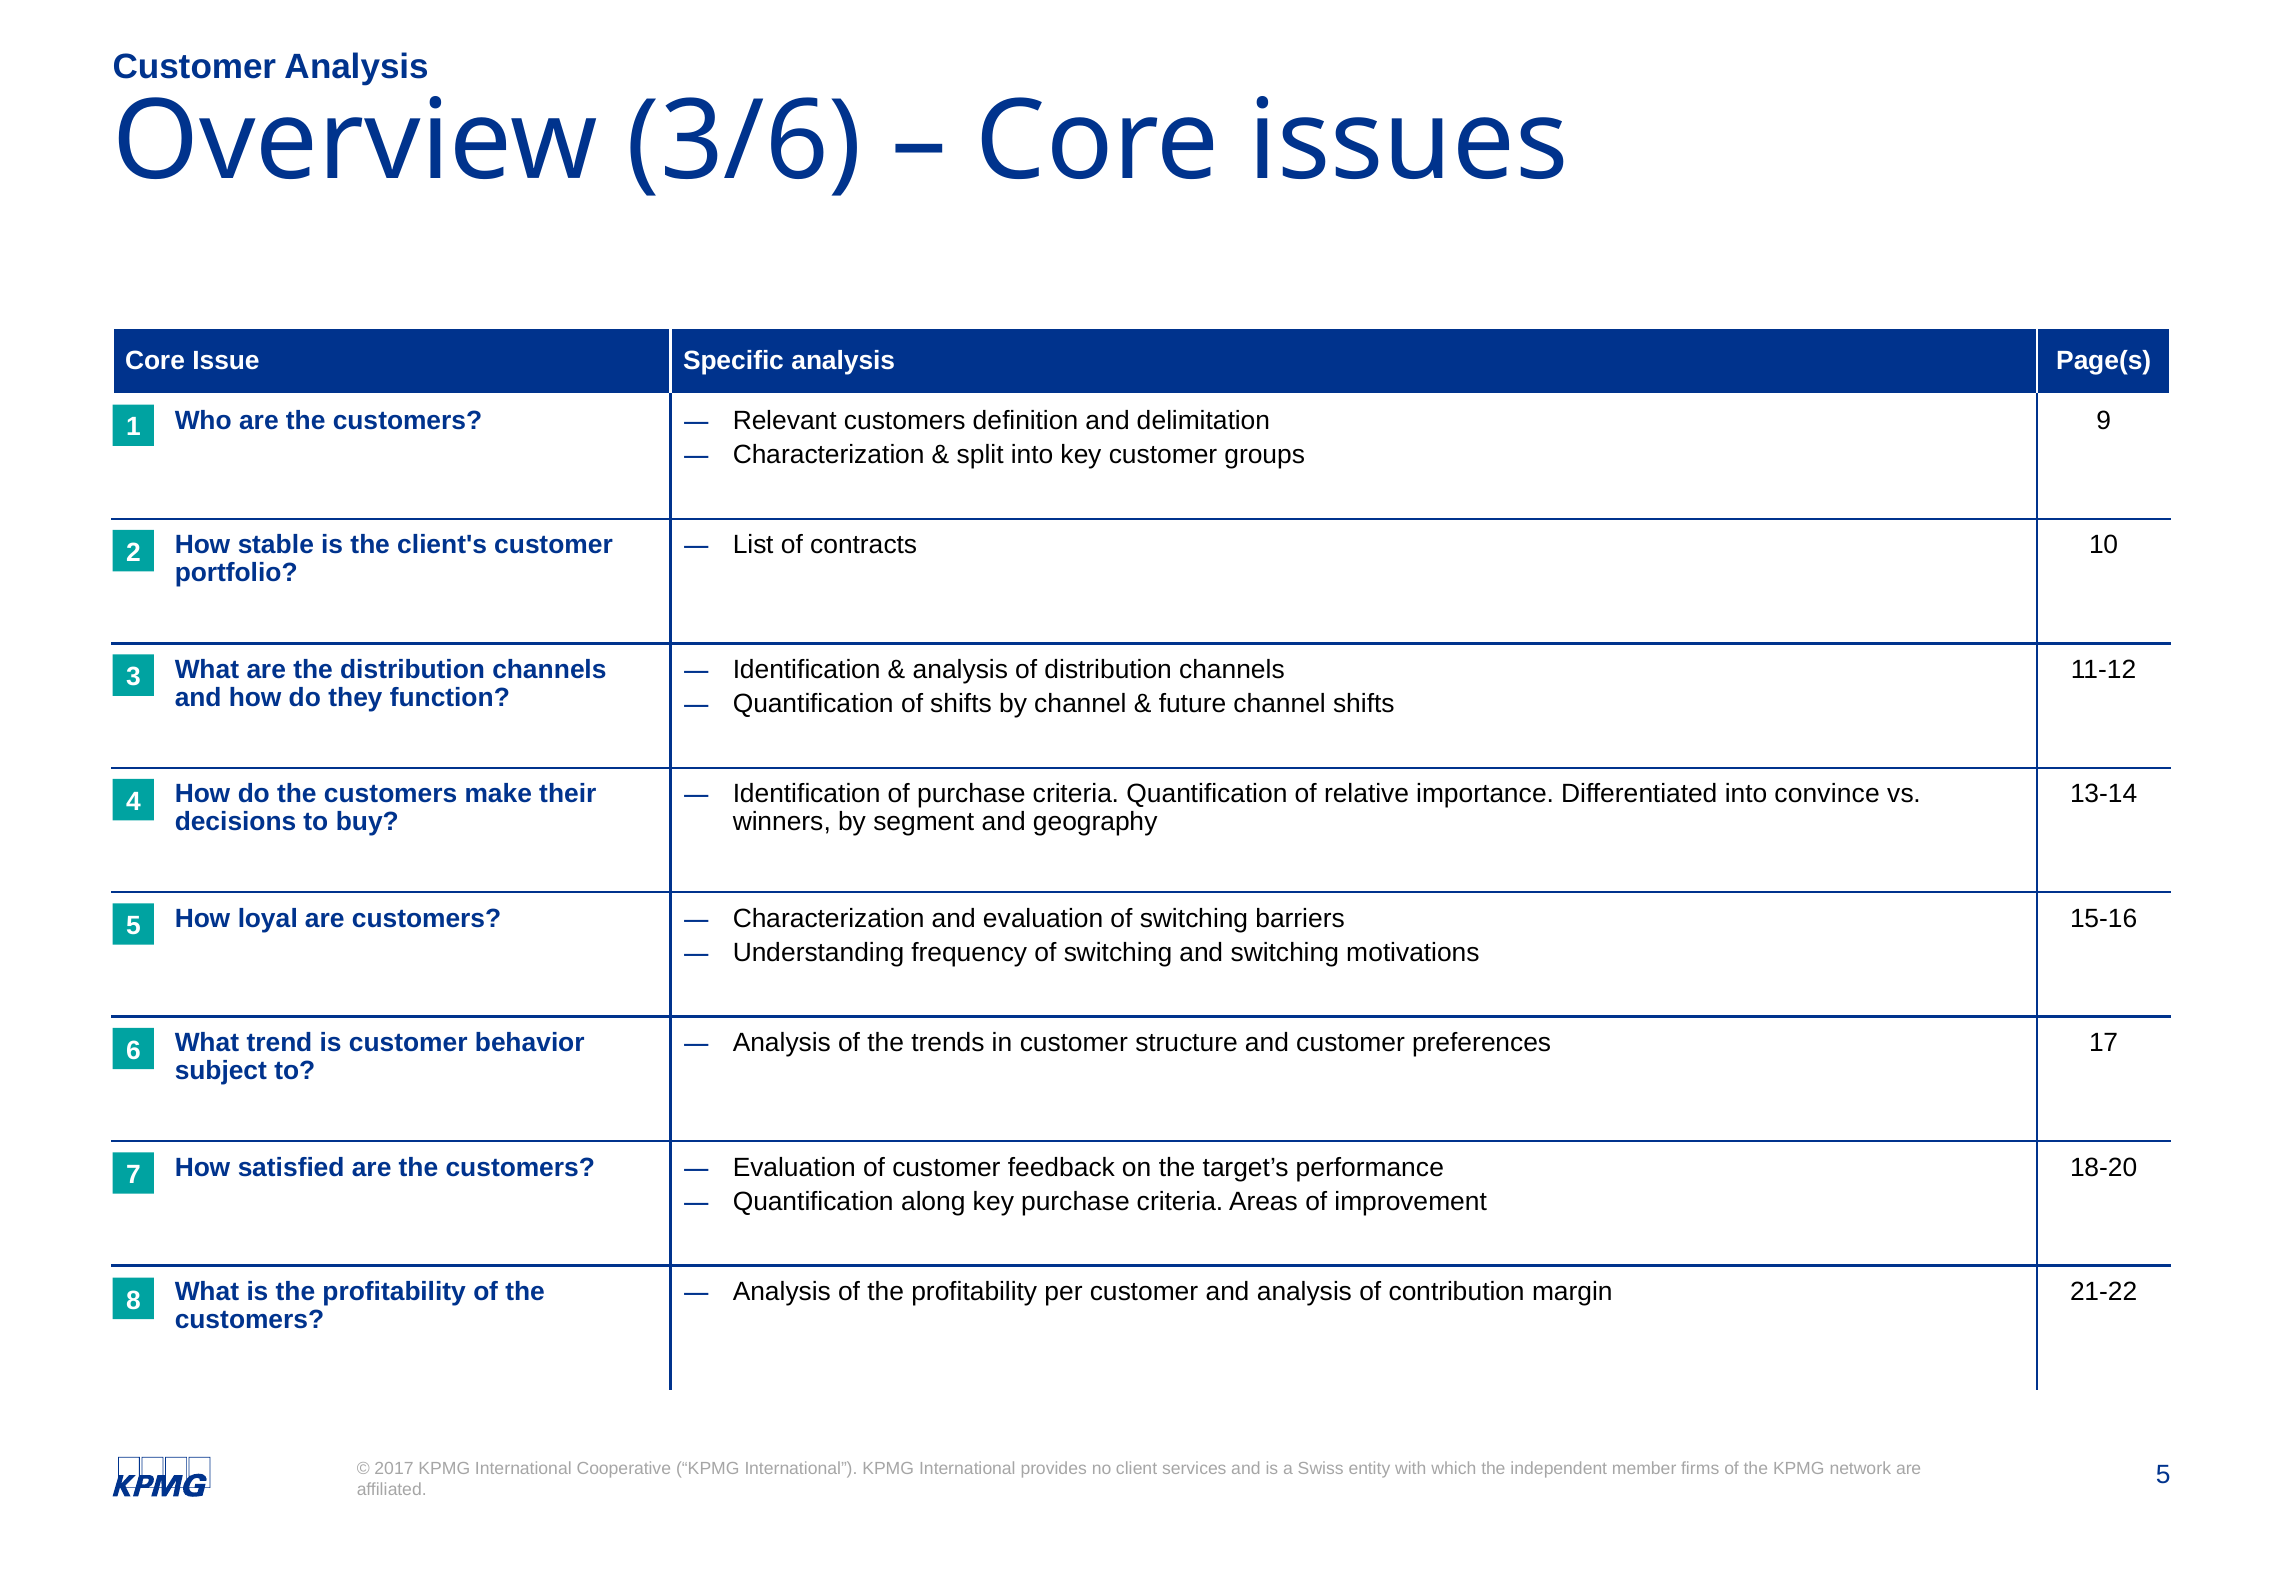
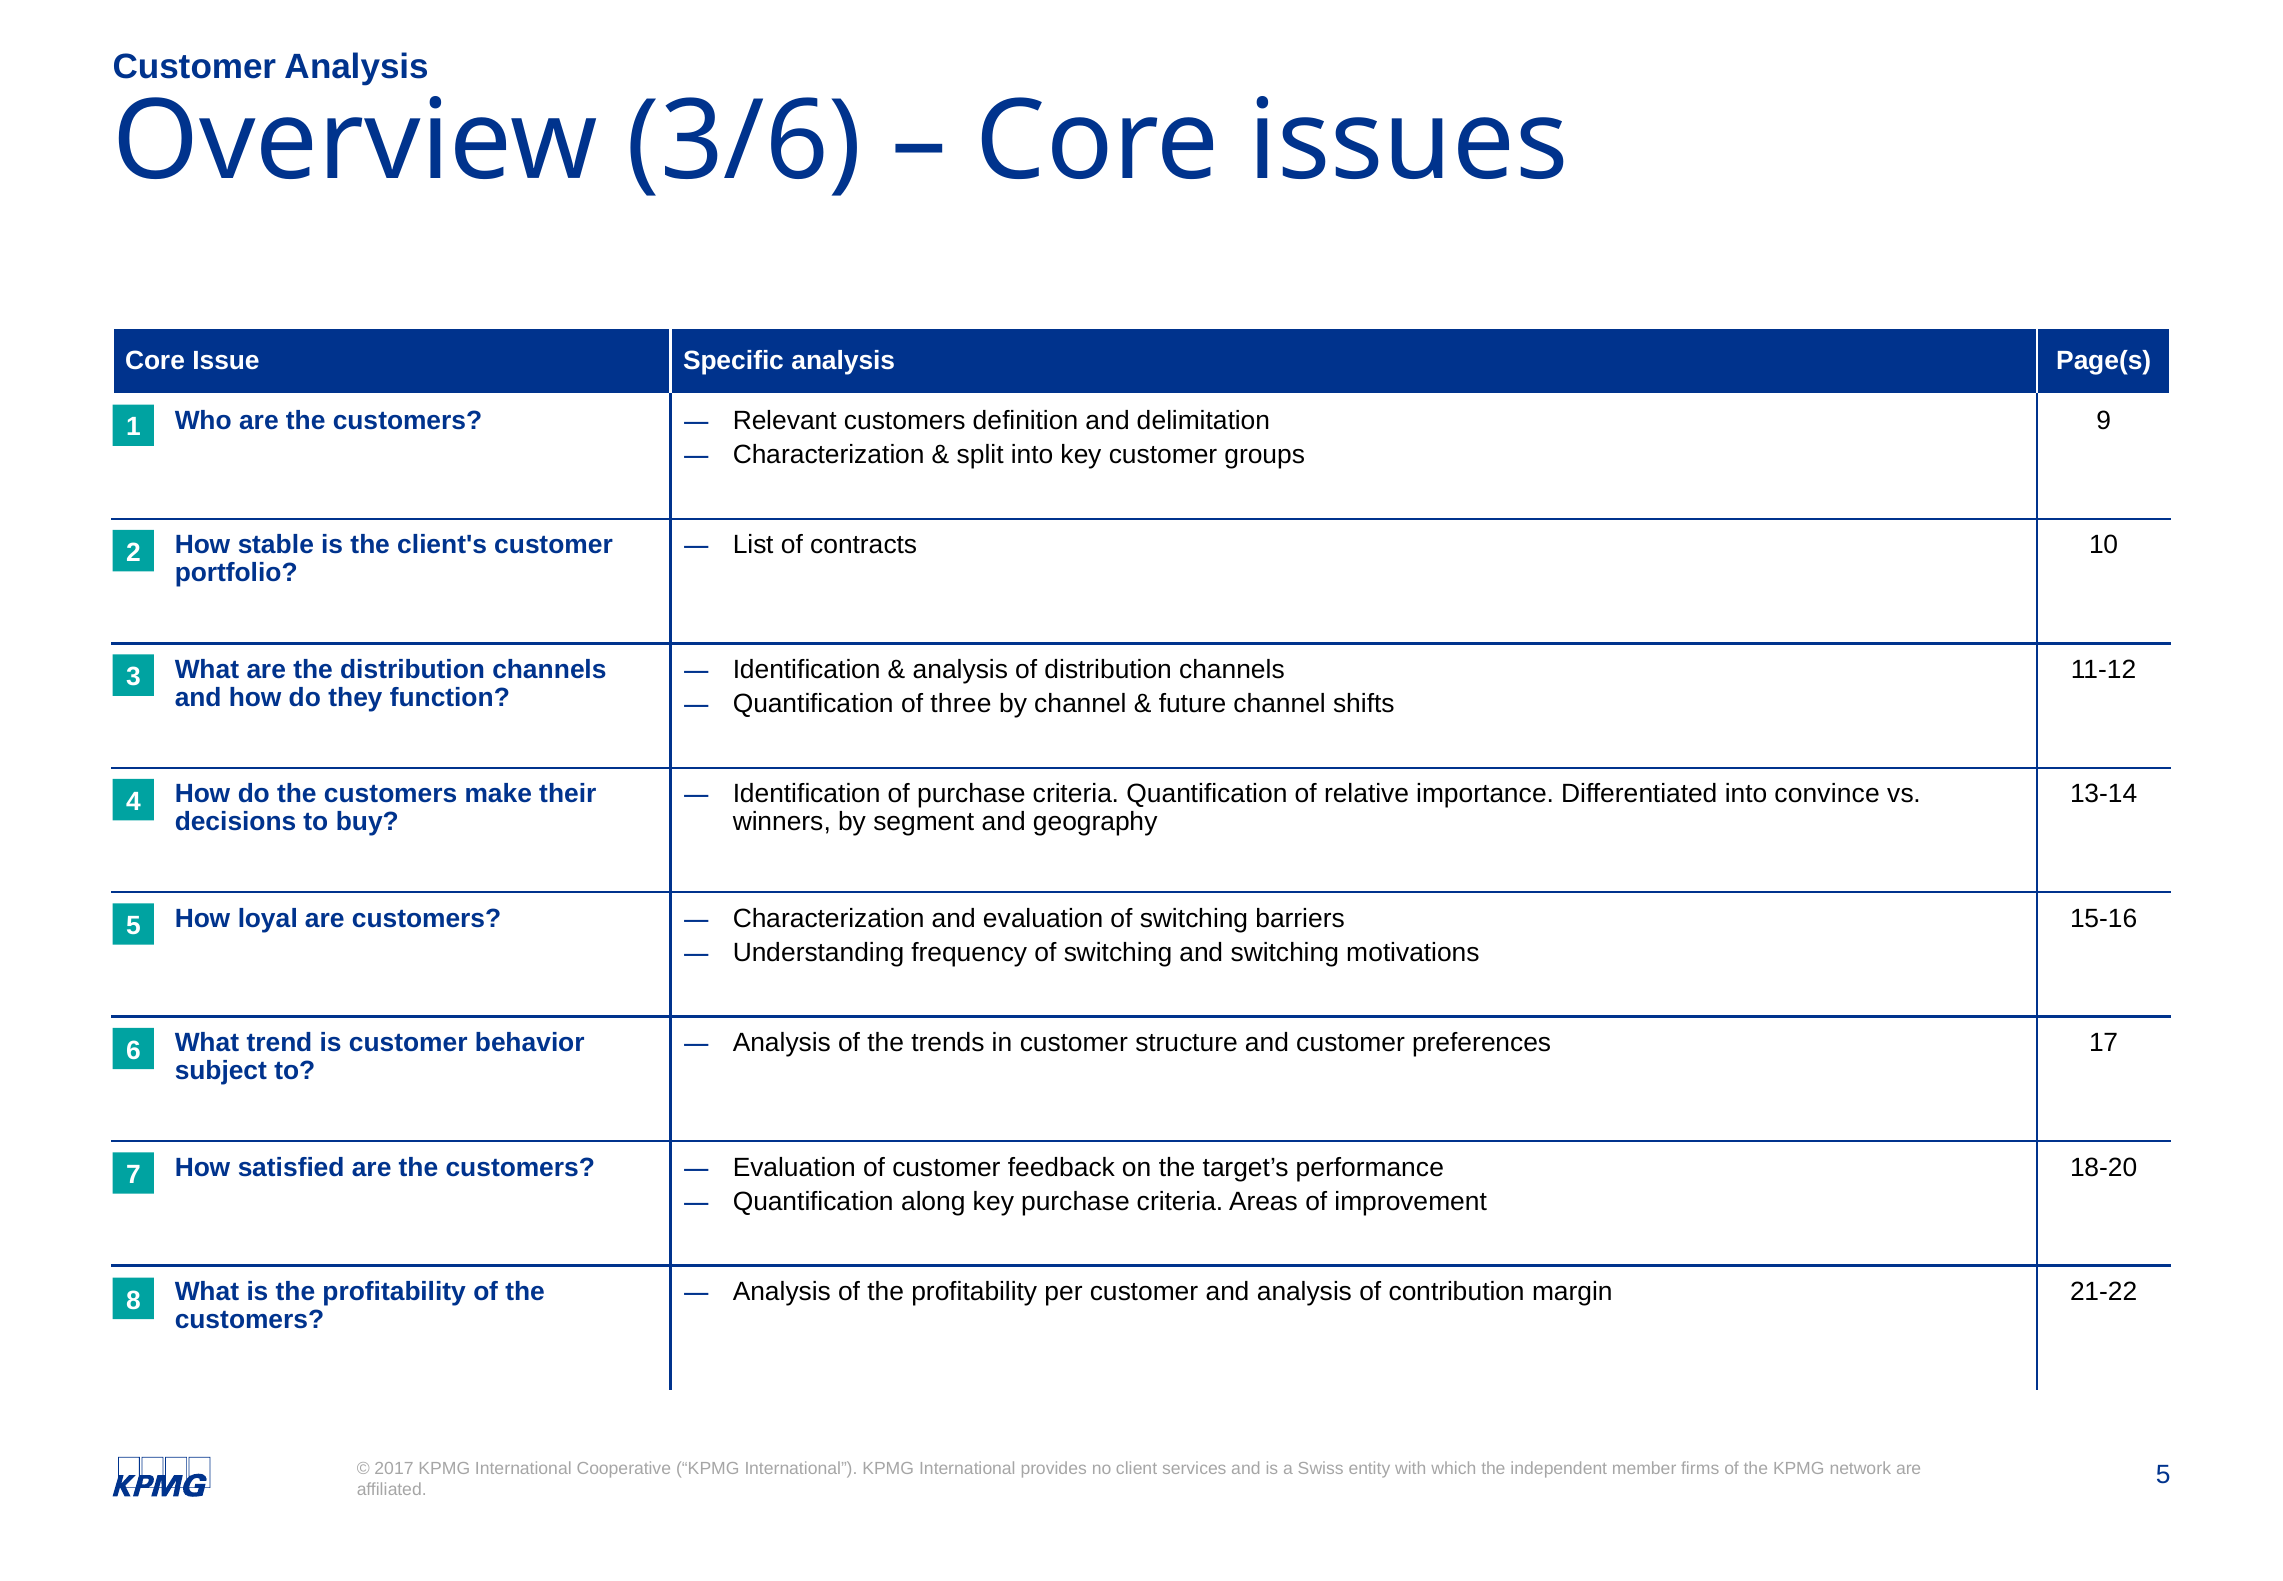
of shifts: shifts -> three
